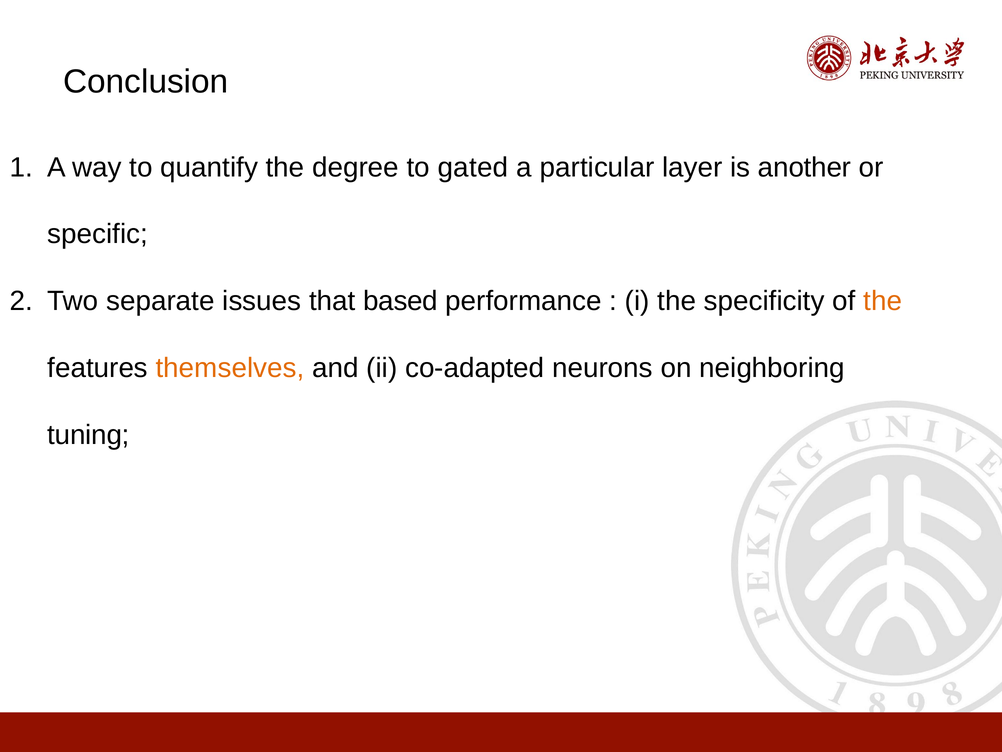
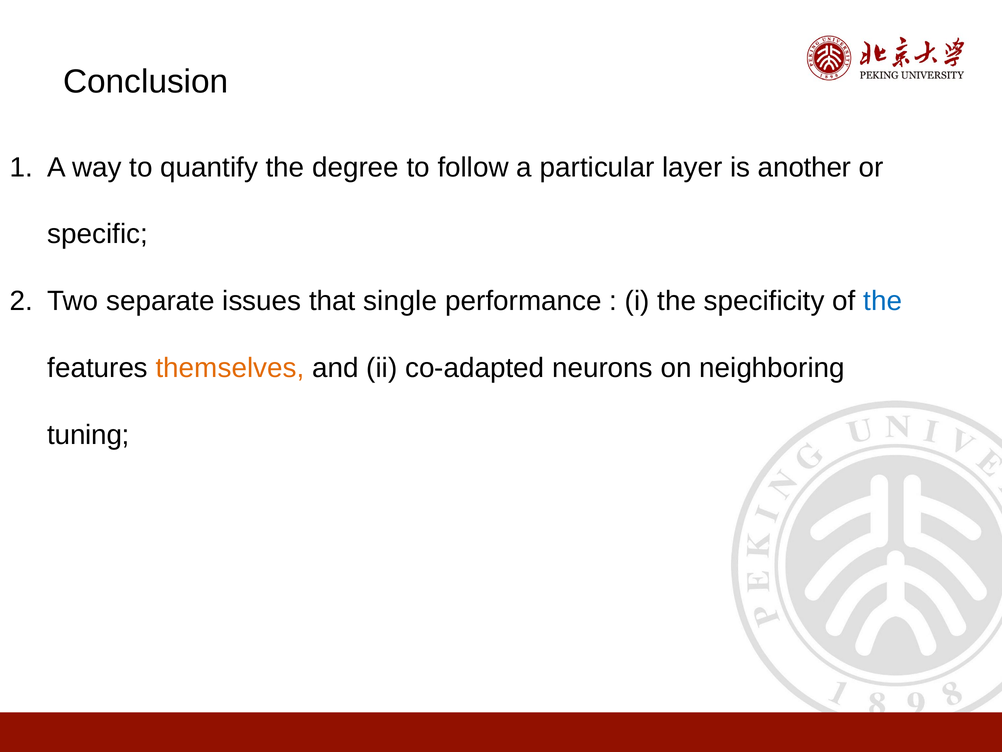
gated: gated -> follow
based: based -> single
the at (883, 301) colour: orange -> blue
